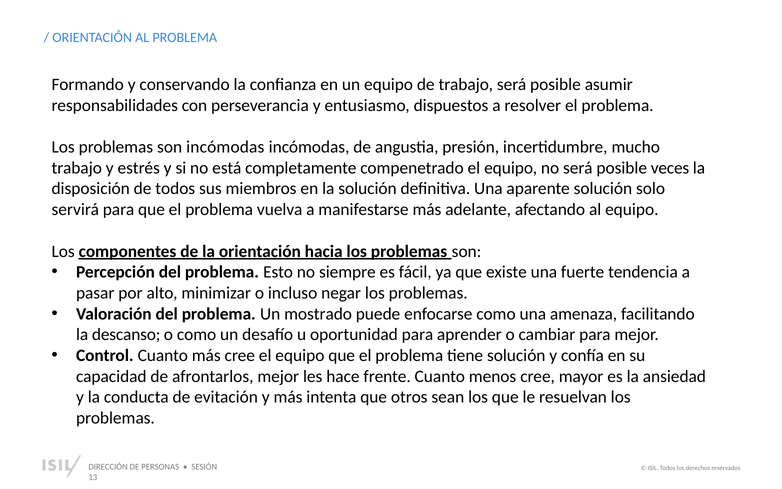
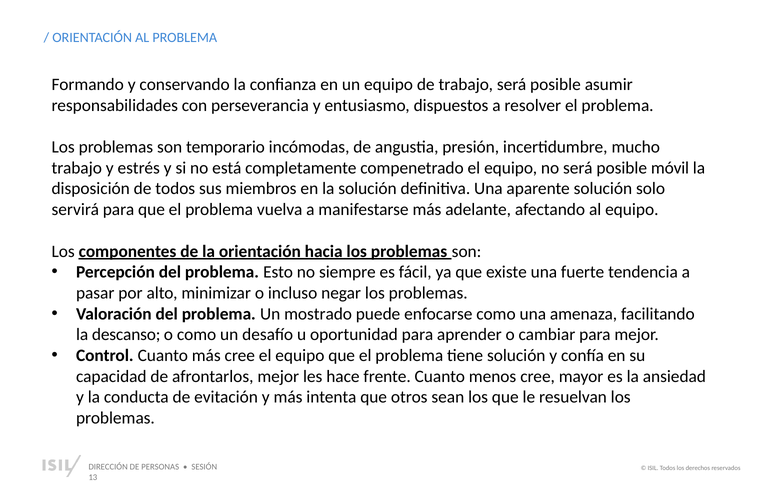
son incómodas: incómodas -> temporario
veces: veces -> móvil
